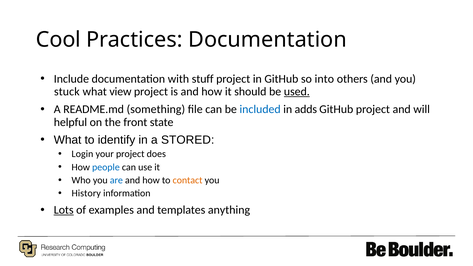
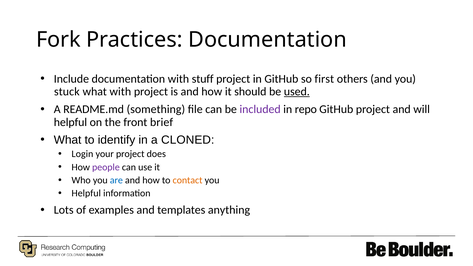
Cool: Cool -> Fork
into: into -> first
what view: view -> with
included colour: blue -> purple
adds: adds -> repo
state: state -> brief
STORED: STORED -> CLONED
people colour: blue -> purple
History at (86, 193): History -> Helpful
Lots underline: present -> none
